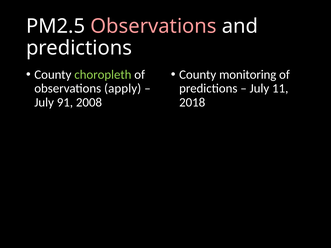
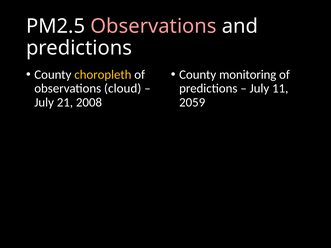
choropleth colour: light green -> yellow
apply: apply -> cloud
91: 91 -> 21
2018: 2018 -> 2059
